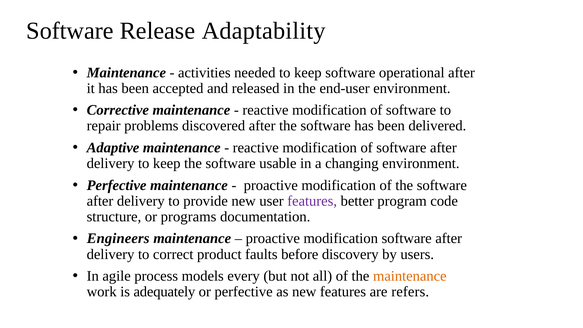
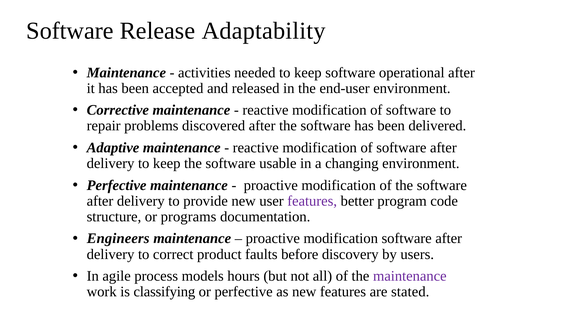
every: every -> hours
maintenance at (410, 276) colour: orange -> purple
adequately: adequately -> classifying
refers: refers -> stated
